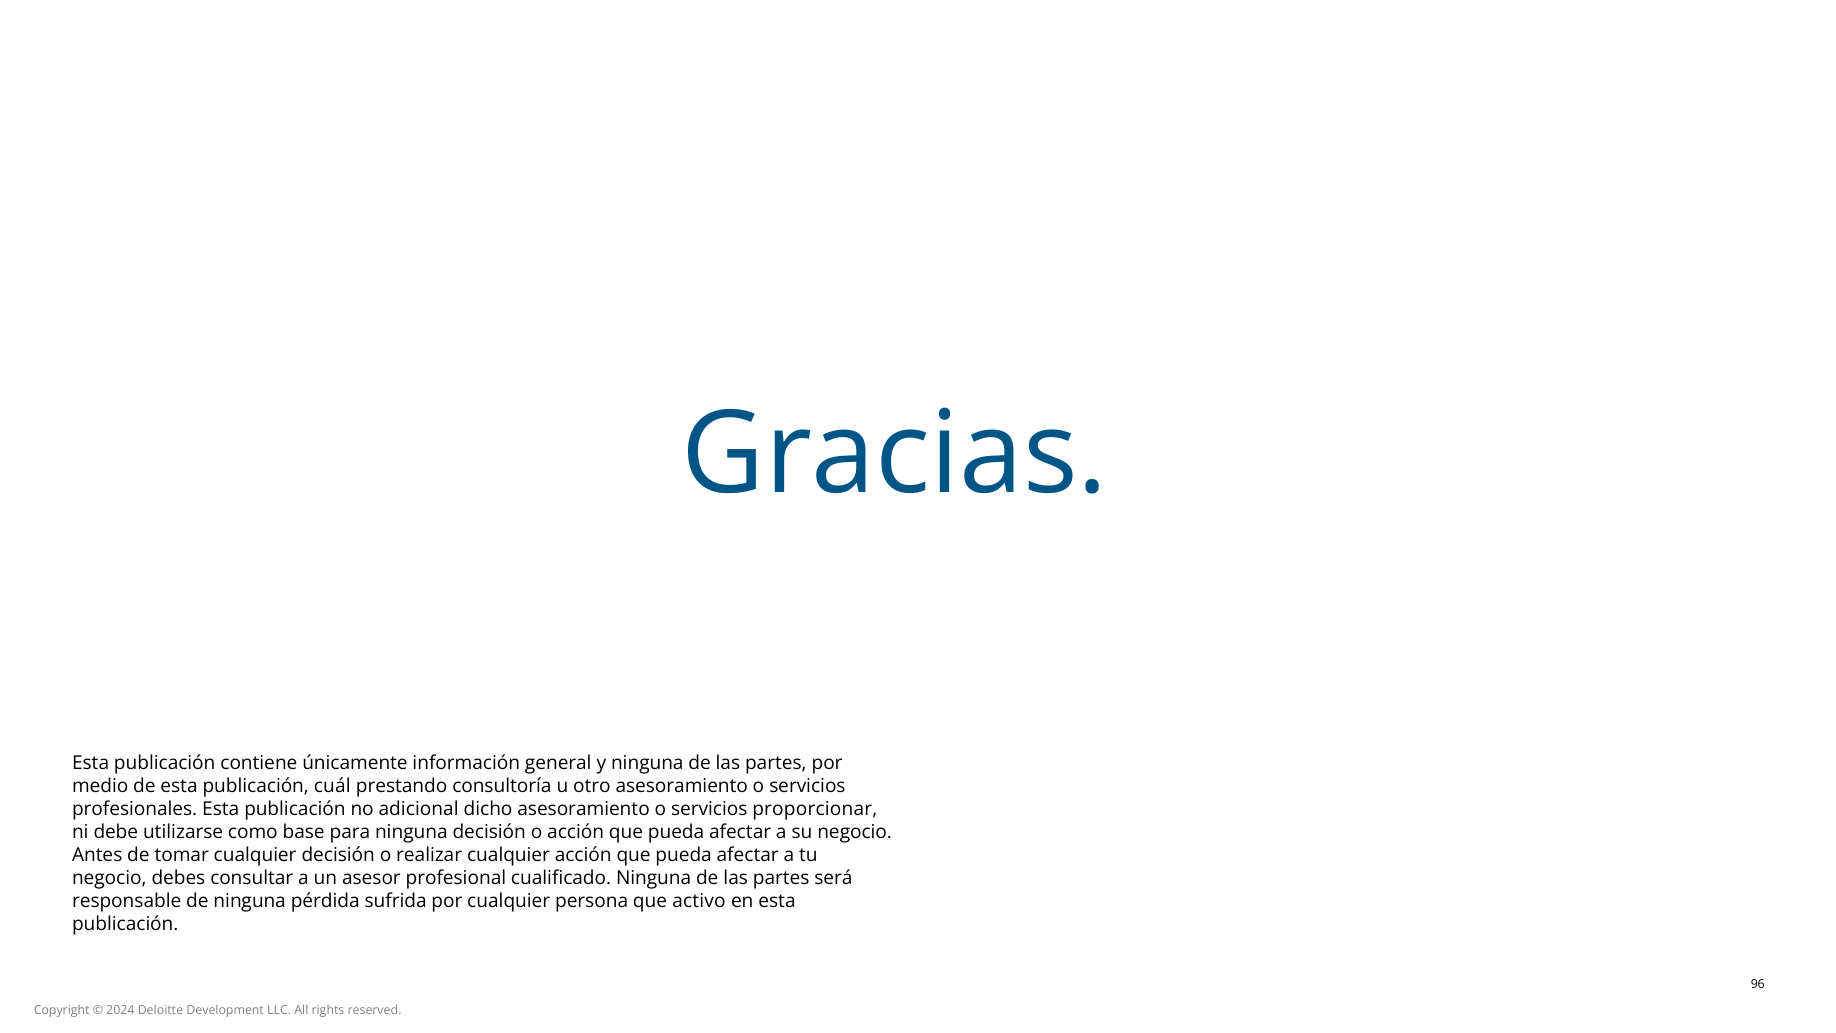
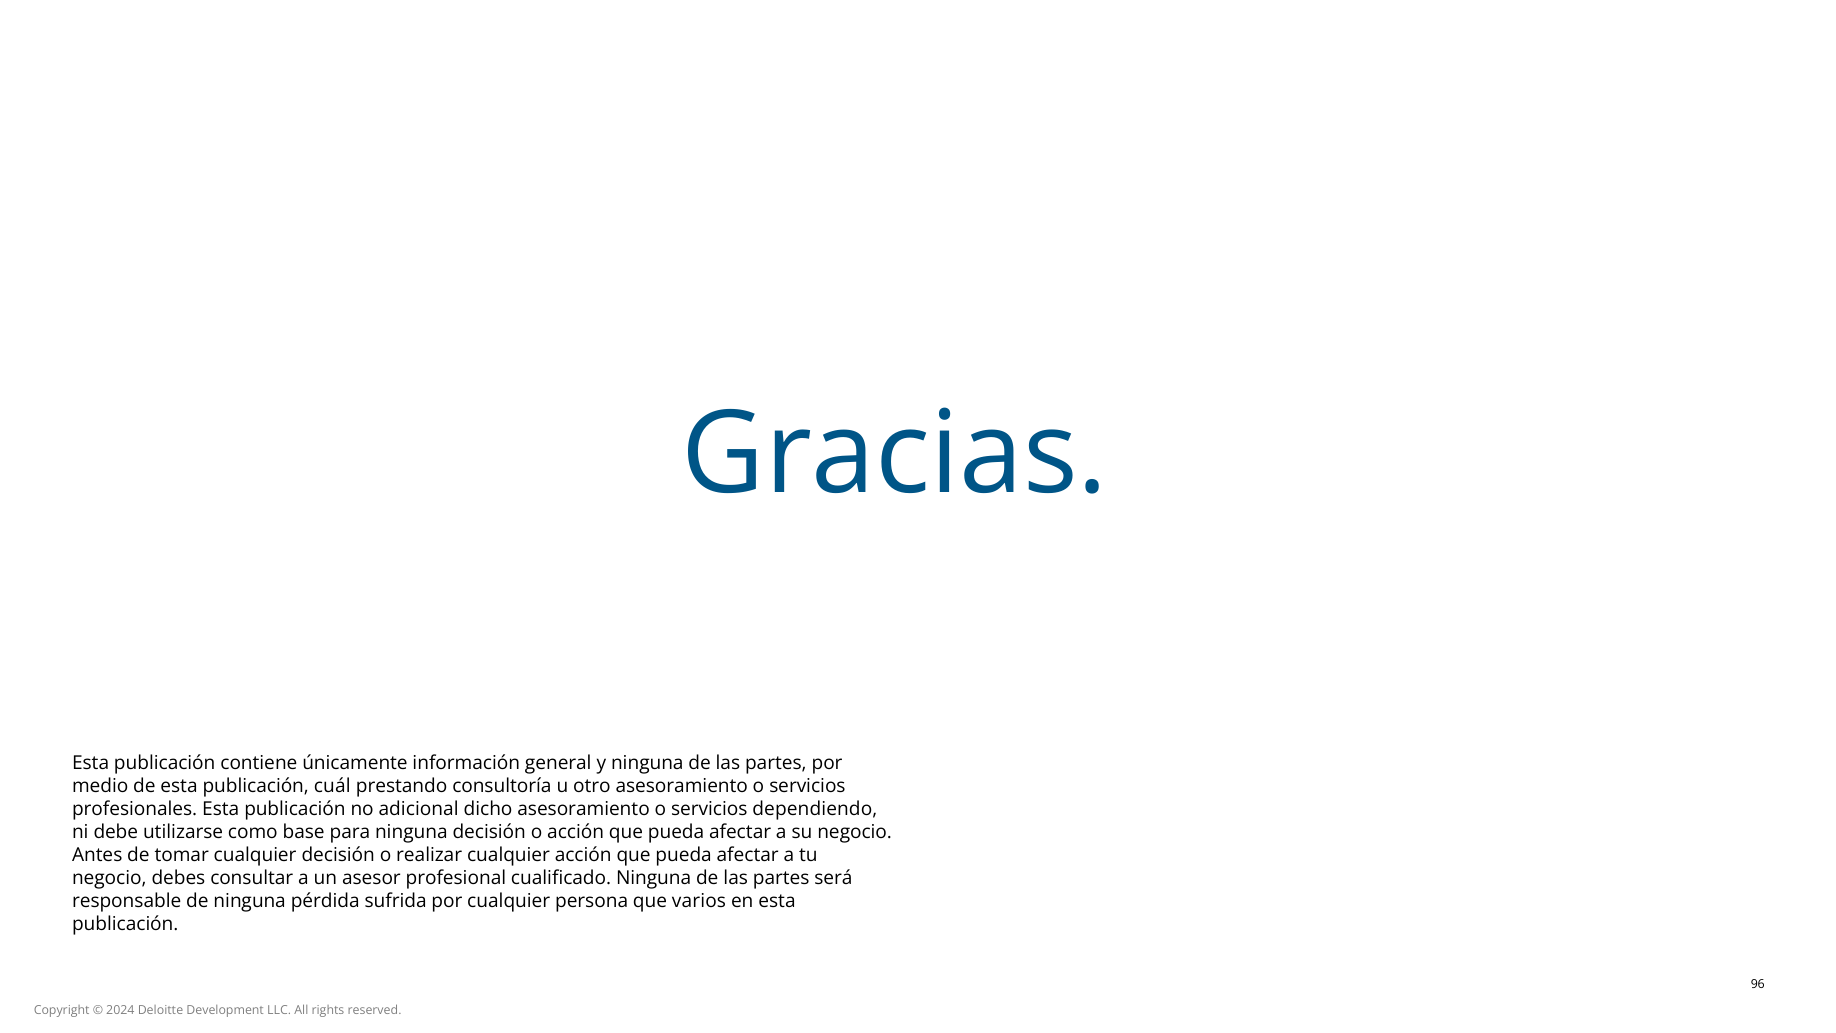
proporcionar: proporcionar -> dependiendo
activo: activo -> varios
